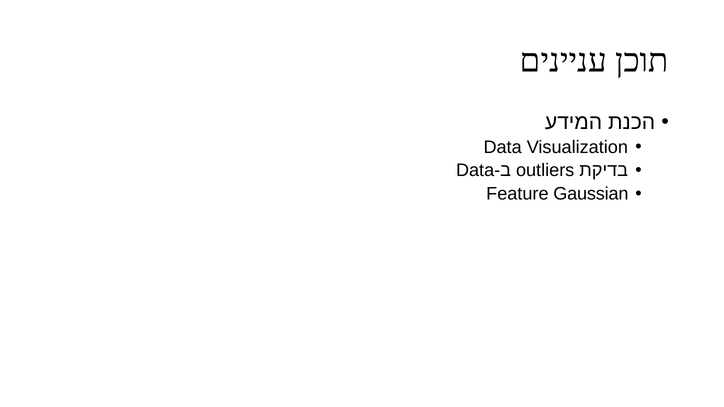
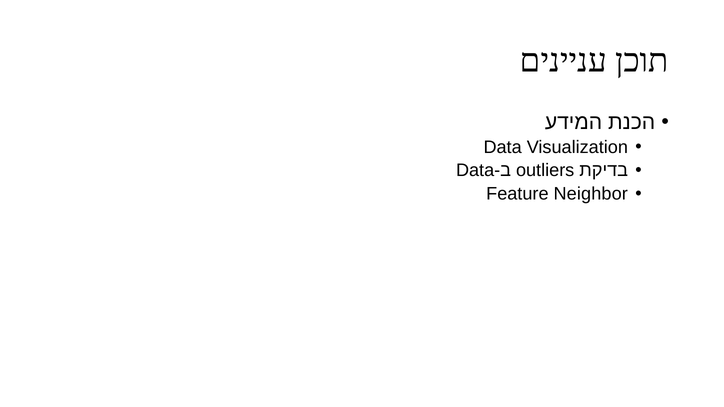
Gaussian: Gaussian -> Neighbor
